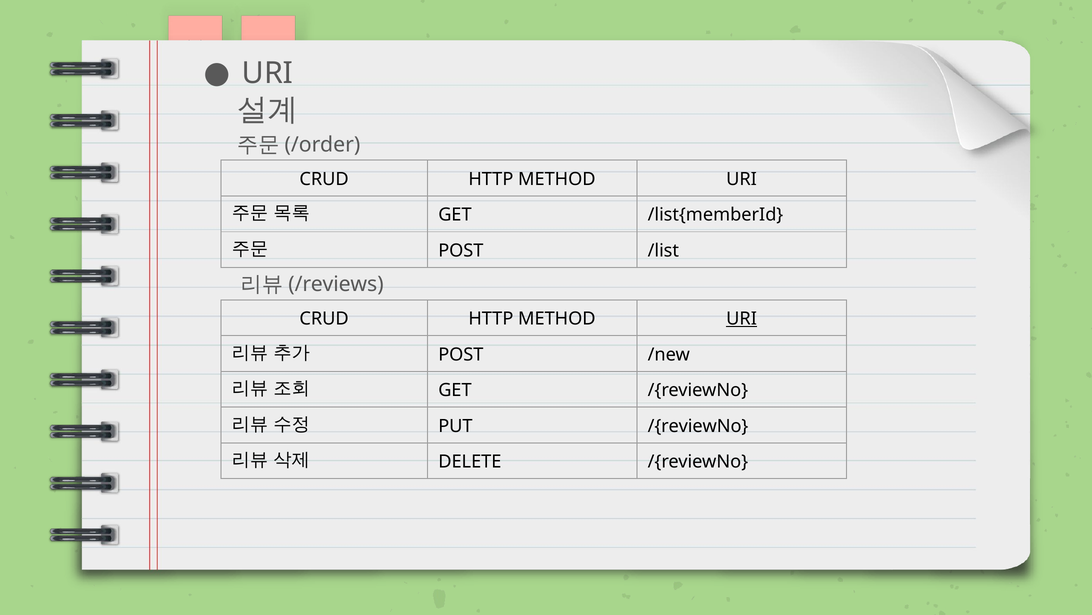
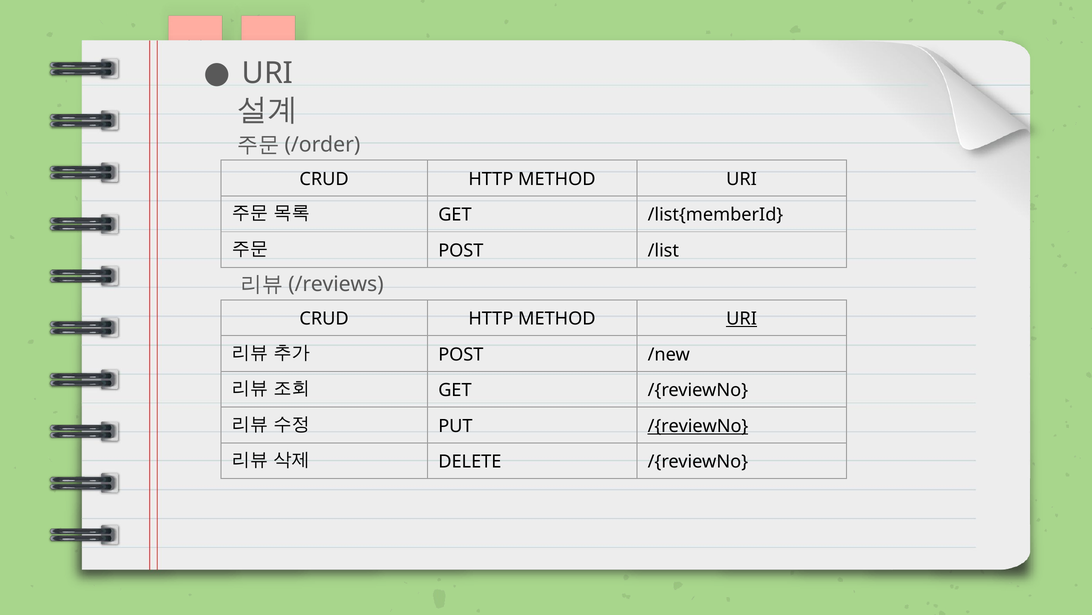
/{reviewNo at (698, 426) underline: none -> present
